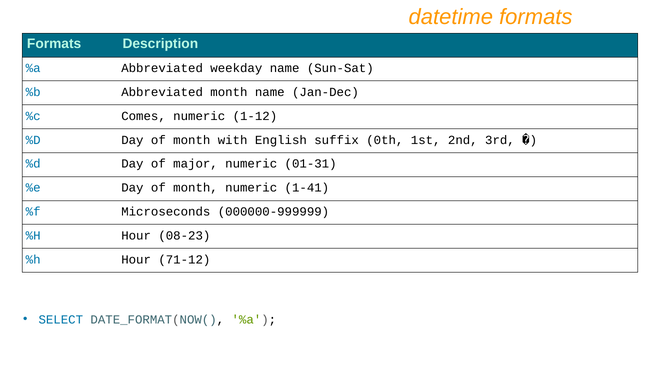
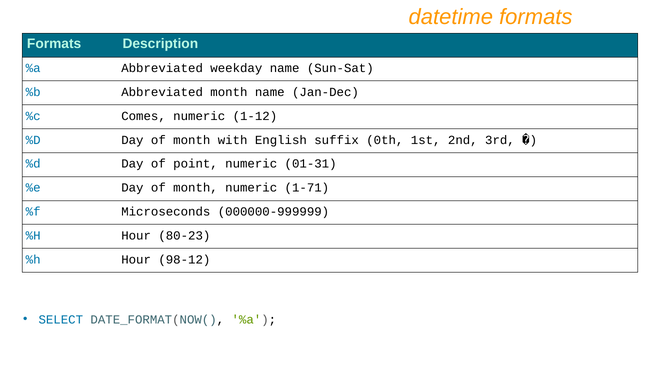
major: major -> point
1-41: 1-41 -> 1-71
08-23: 08-23 -> 80-23
71-12: 71-12 -> 98-12
